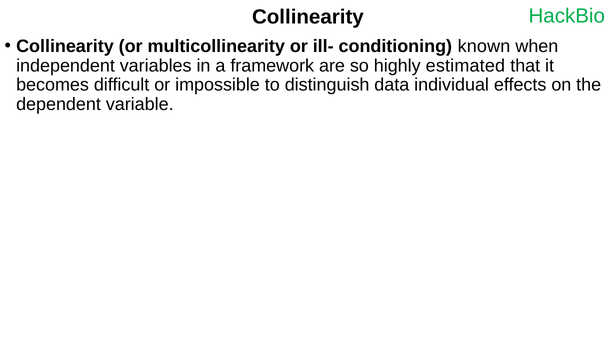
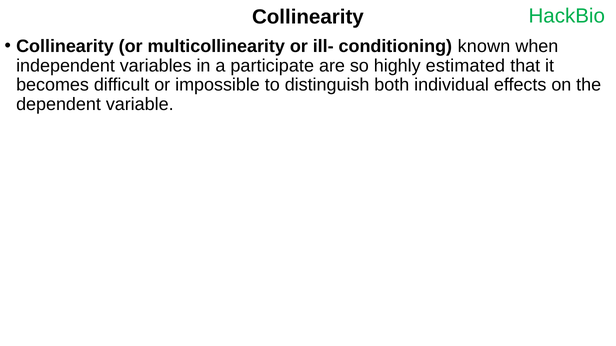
framework: framework -> participate
data: data -> both
